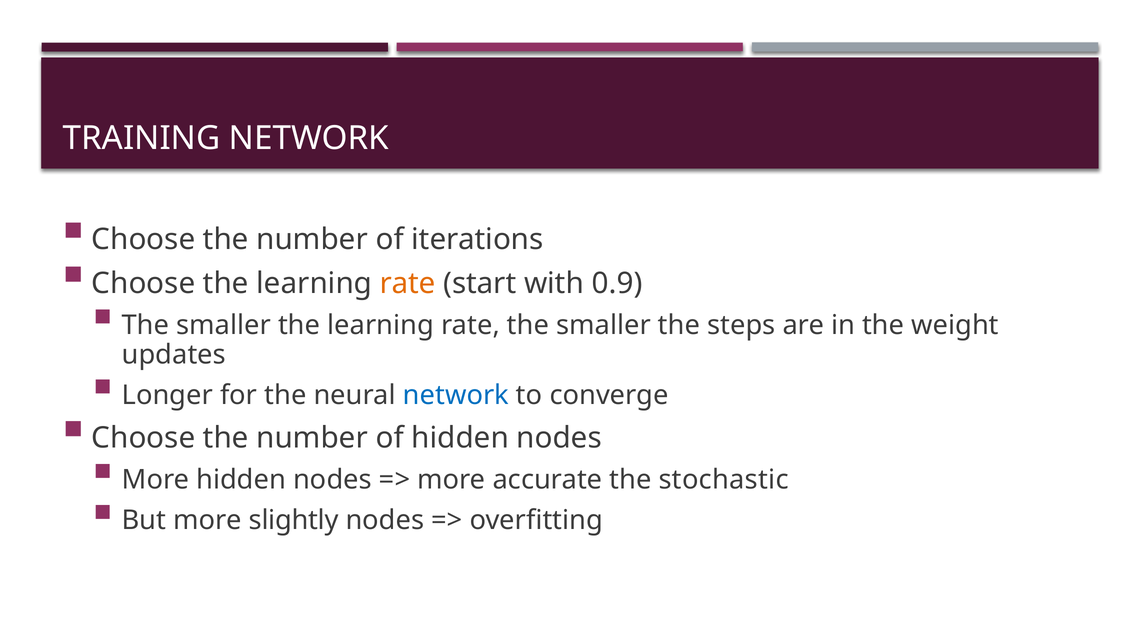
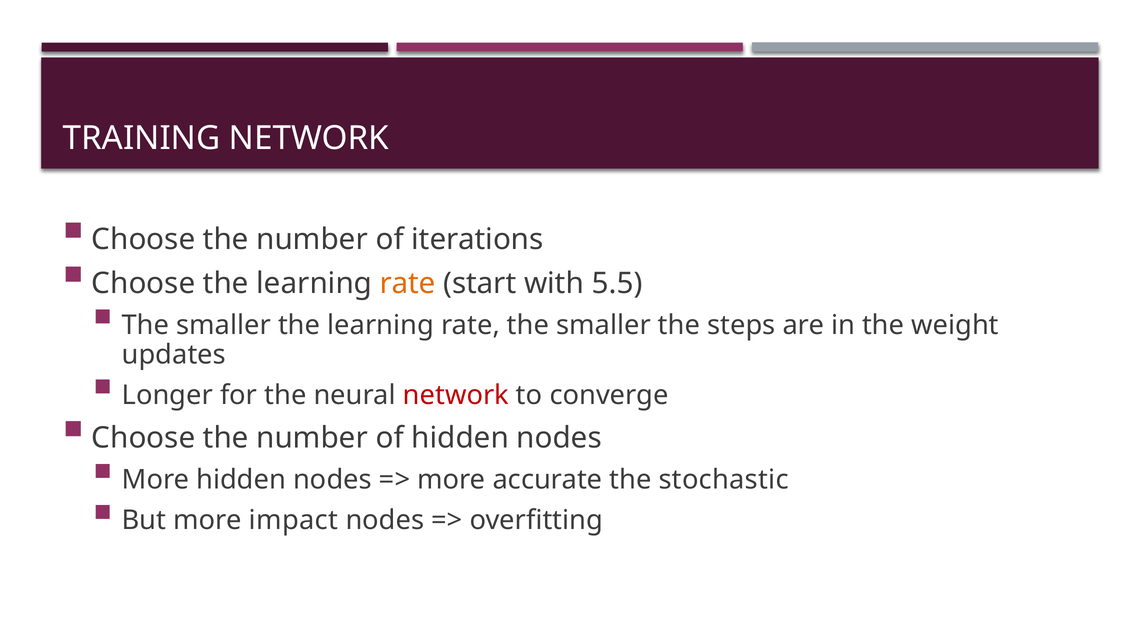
0.9: 0.9 -> 5.5
network at (456, 395) colour: blue -> red
slightly: slightly -> impact
